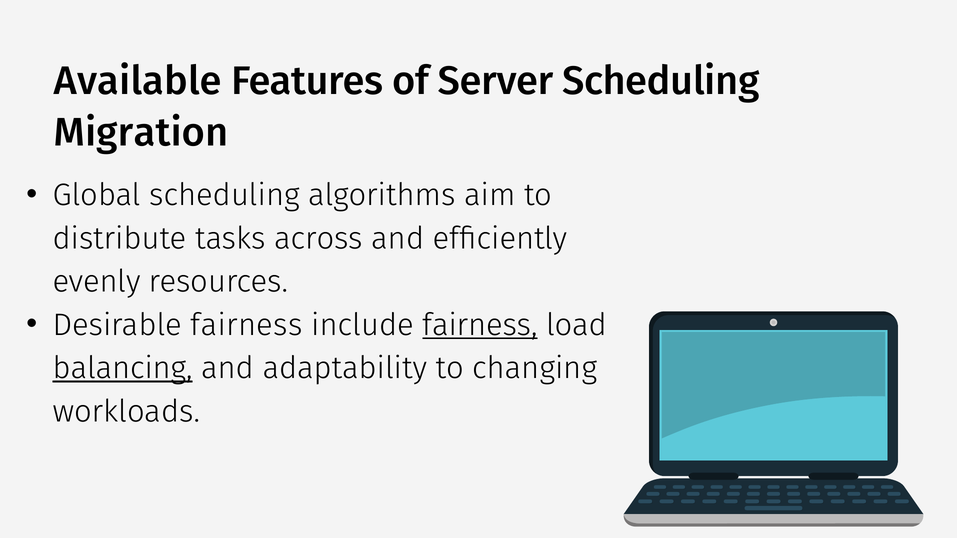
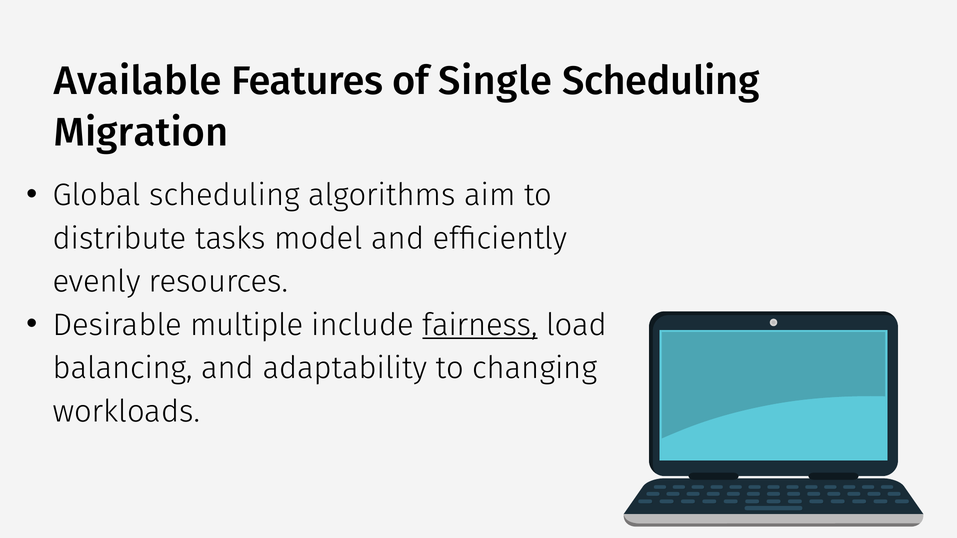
Server: Server -> Single
across: across -> model
Desirable fairness: fairness -> multiple
balancing underline: present -> none
